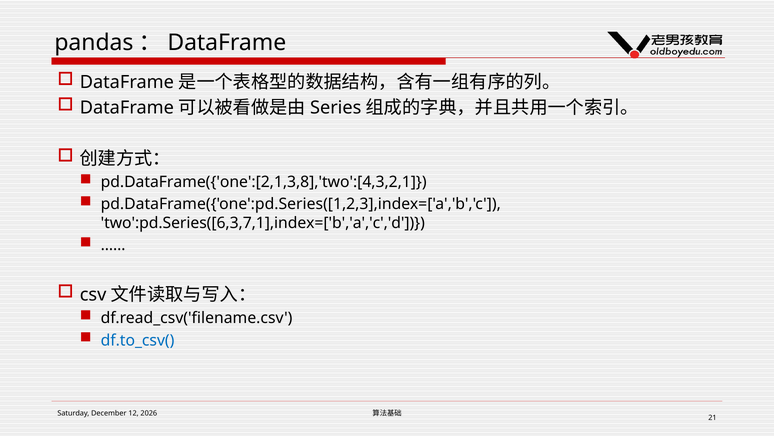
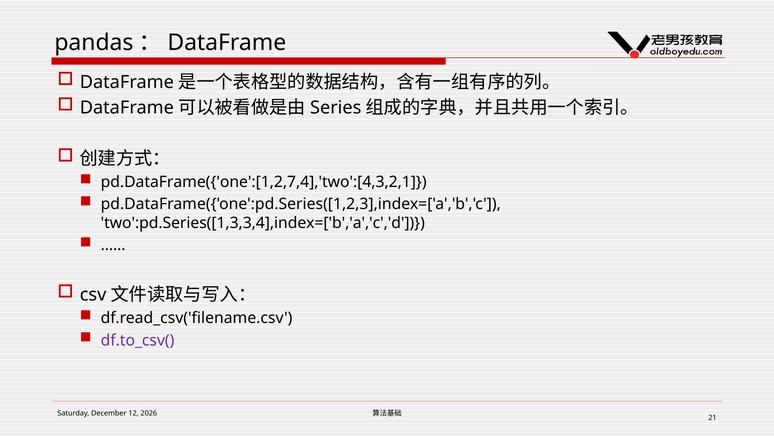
pd.DataFrame({'one':[2,1,3,8],'two':[4,3,2,1: pd.DataFrame({'one':[2,1,3,8],'two':[4,3,2,1 -> pd.DataFrame({'one':[1,2,7,4],'two':[4,3,2,1
two':pd.Series([6,3,7,1],index=['b','a','c','d: two':pd.Series([6,3,7,1],index=['b','a','c','d -> two':pd.Series([1,3,3,4],index=['b','a','c','d
df.to_csv( colour: blue -> purple
